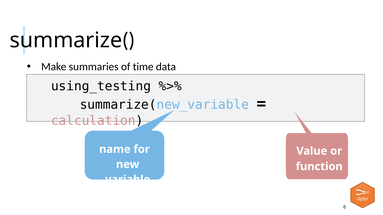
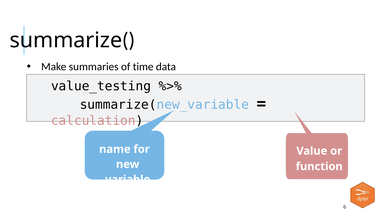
using_testing: using_testing -> value_testing
